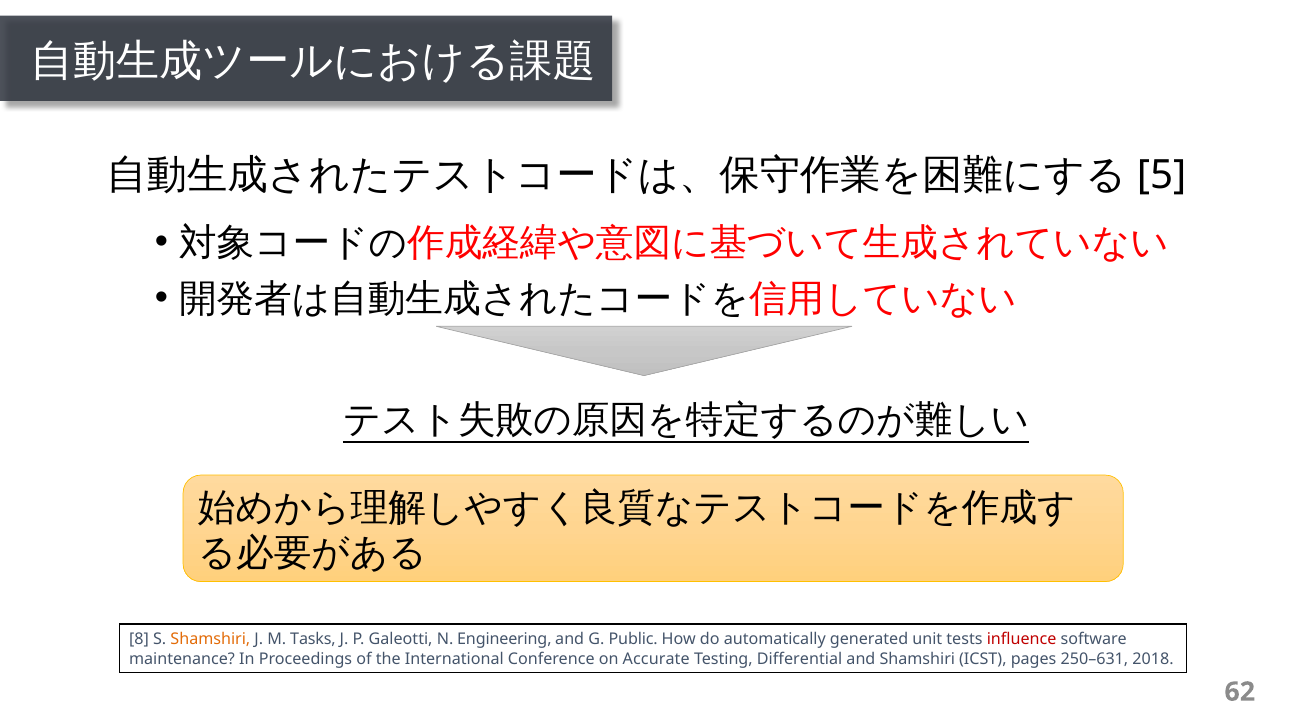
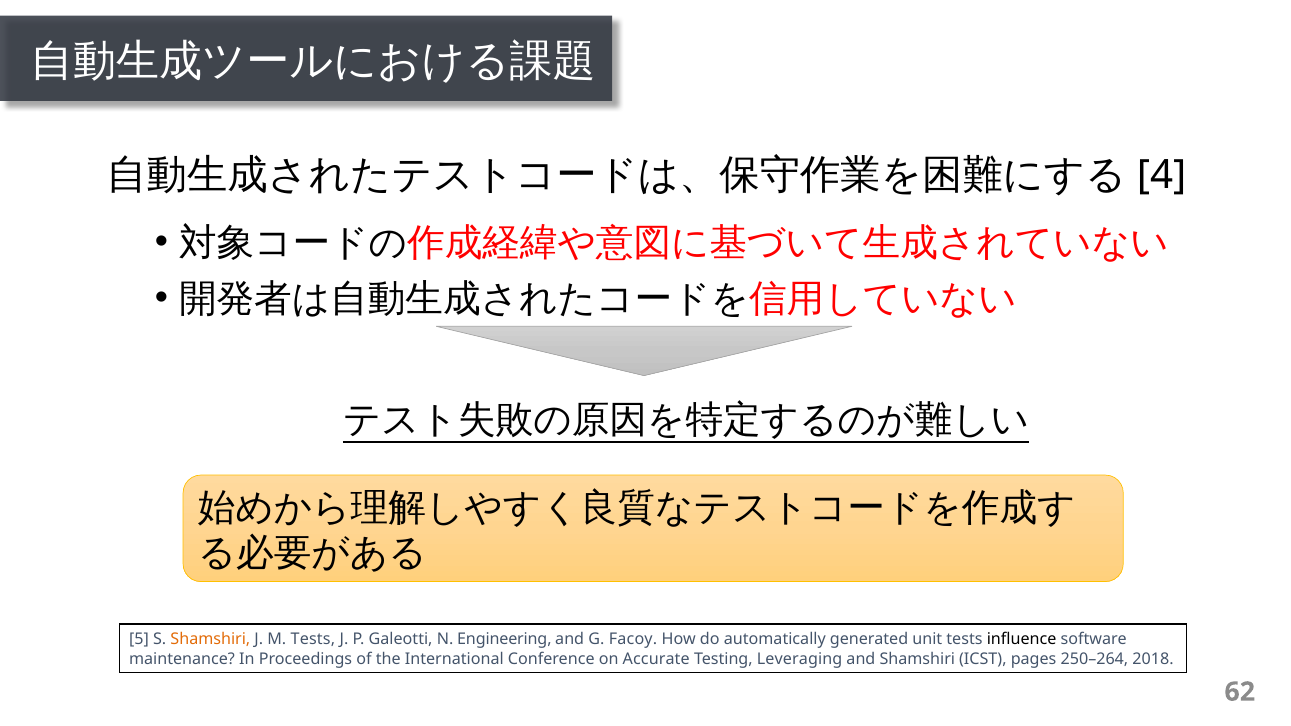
5: 5 -> 4
8: 8 -> 5
M Tasks: Tasks -> Tests
Public: Public -> Facoy
inﬂuence colour: red -> black
Diﬀerential: Diﬀerential -> Leveraging
250–631: 250–631 -> 250–264
